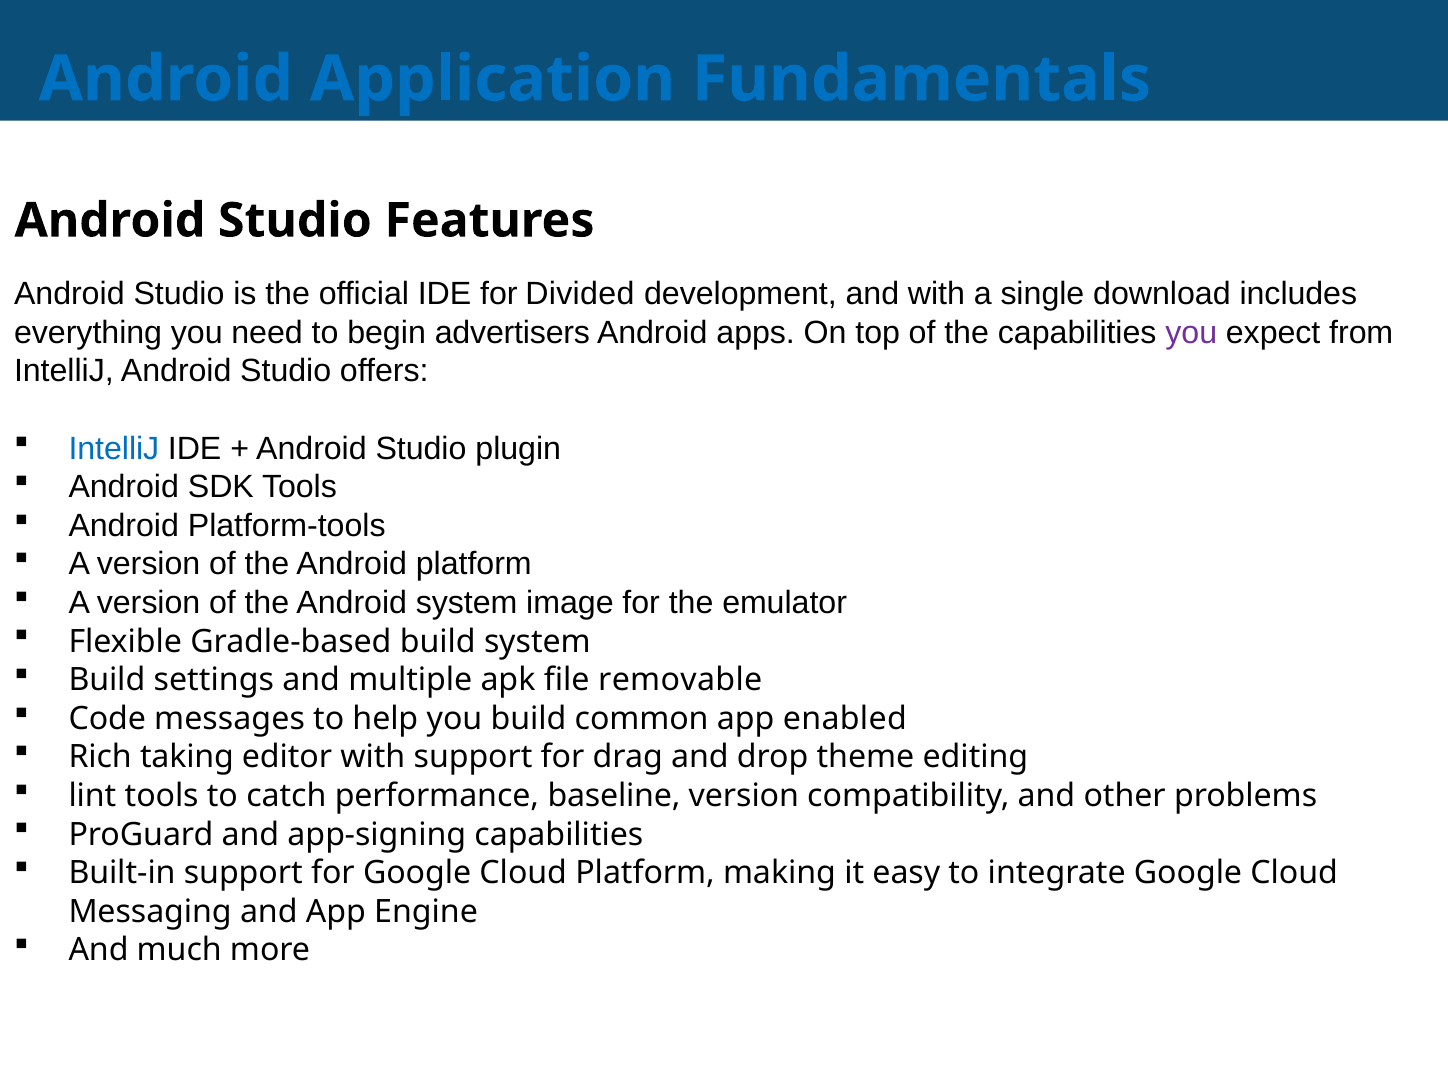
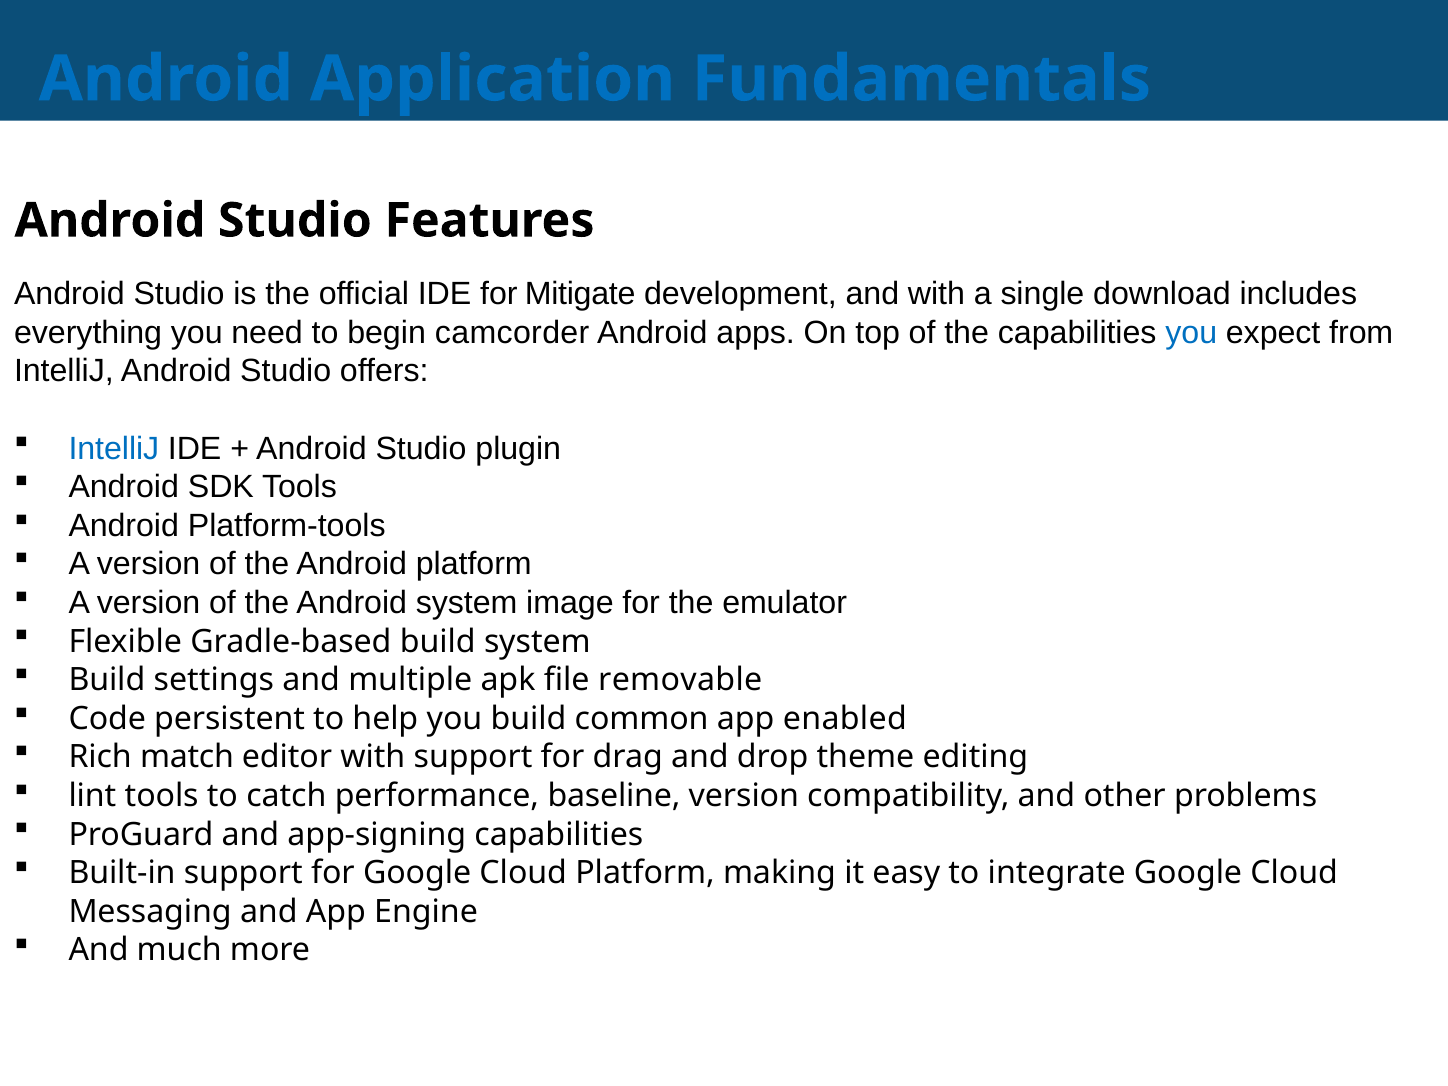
Divided: Divided -> Mitigate
advertisers: advertisers -> camcorder
you at (1191, 333) colour: purple -> blue
messages: messages -> persistent
taking: taking -> match
